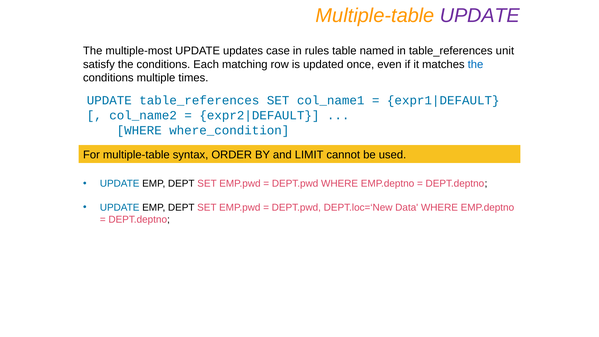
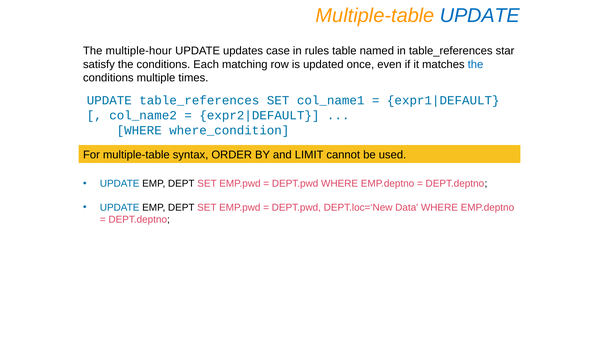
UPDATE at (480, 16) colour: purple -> blue
multiple-most: multiple-most -> multiple-hour
unit: unit -> star
